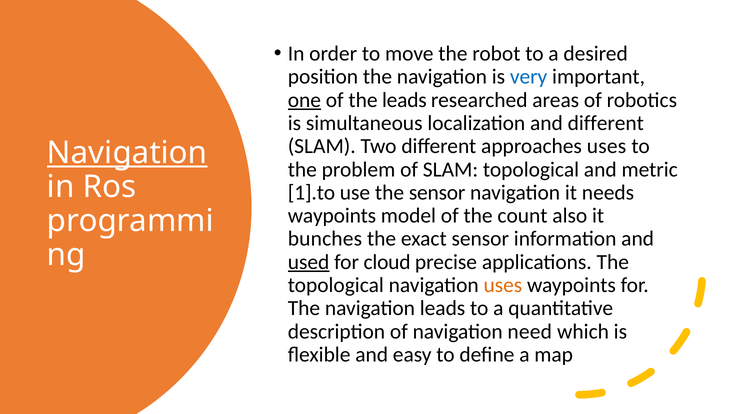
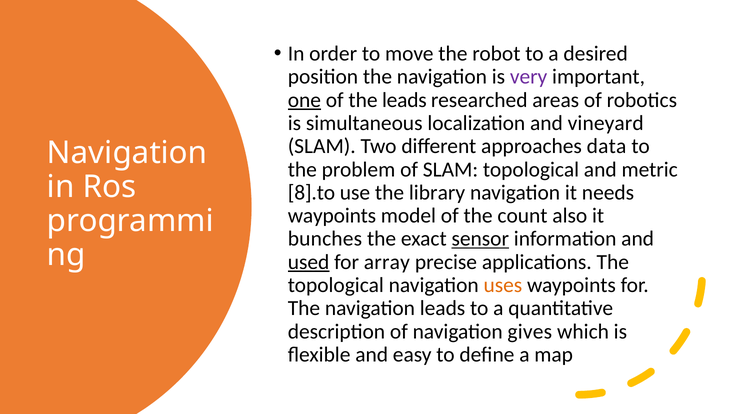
very colour: blue -> purple
and different: different -> vineyard
approaches uses: uses -> data
Navigation at (127, 153) underline: present -> none
1].to: 1].to -> 8].to
the sensor: sensor -> library
sensor at (480, 239) underline: none -> present
cloud: cloud -> array
need: need -> gives
